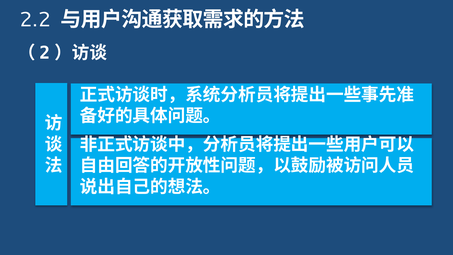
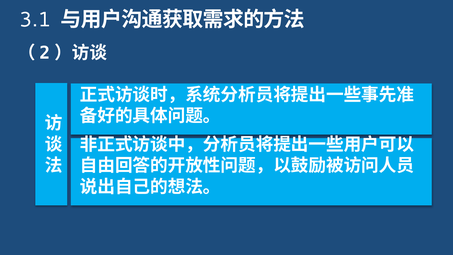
2.2: 2.2 -> 3.1
